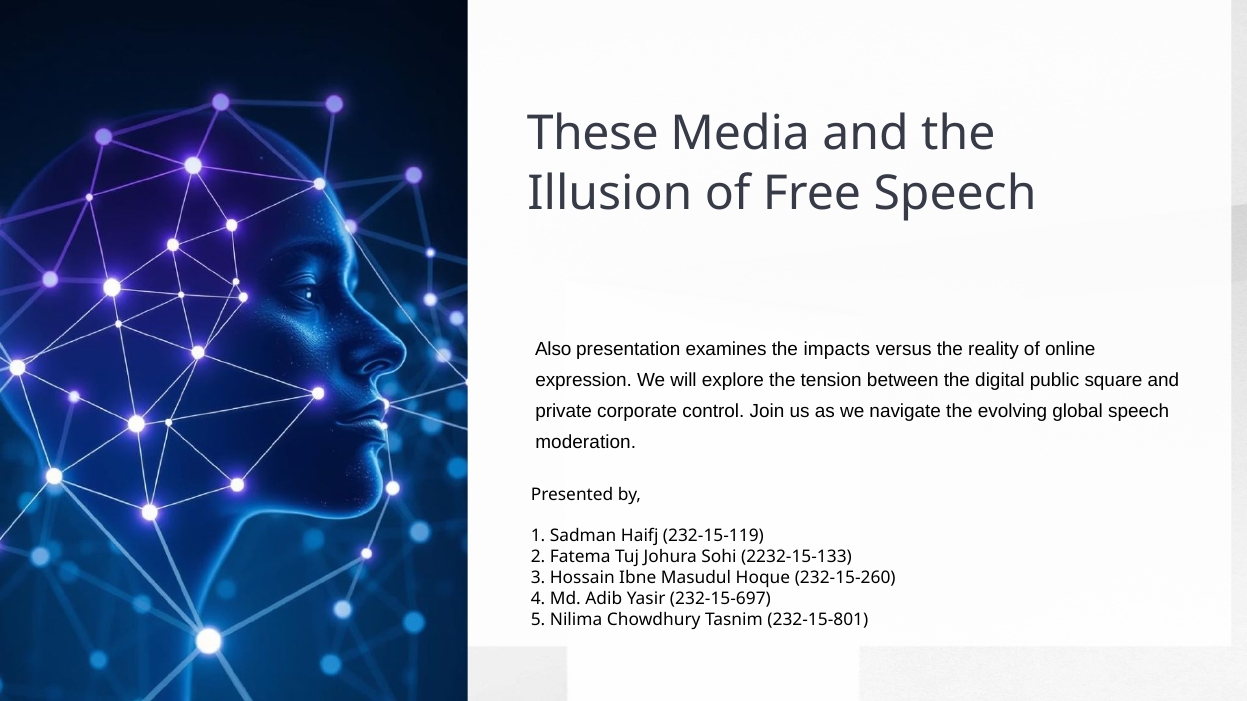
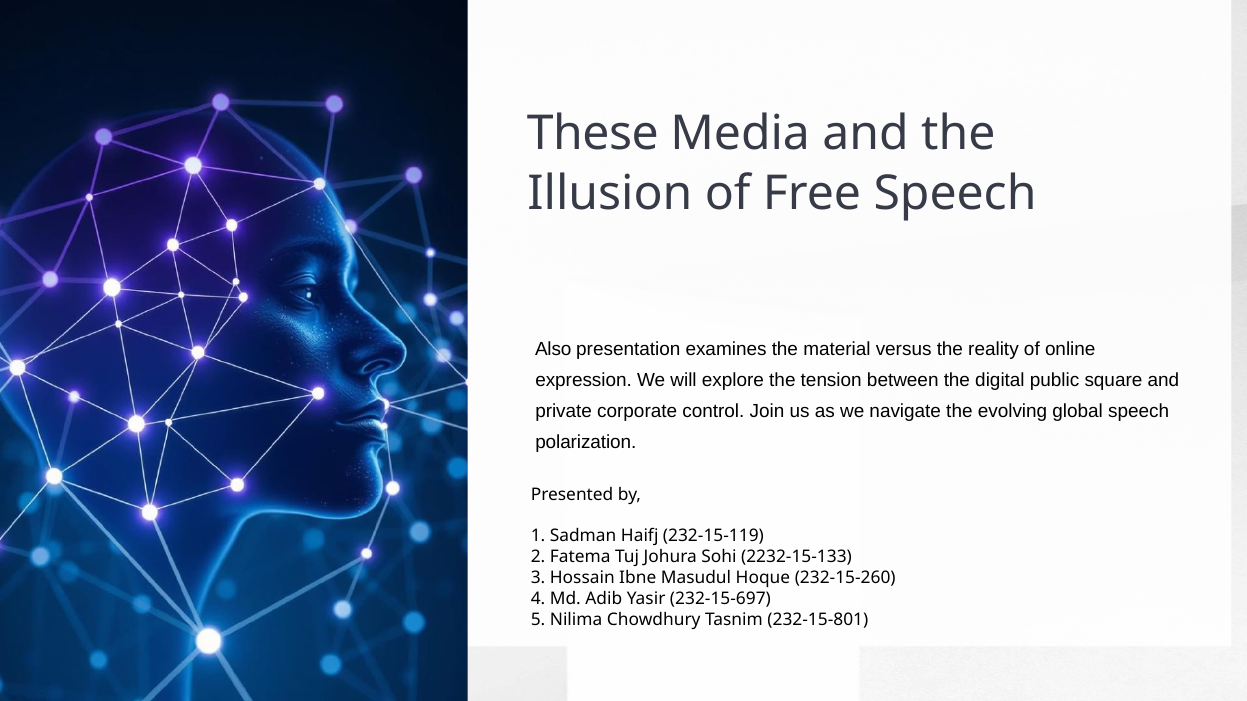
impacts: impacts -> material
moderation: moderation -> polarization
